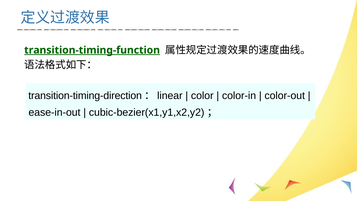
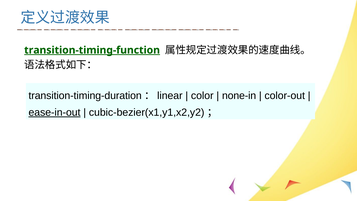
transition-timing-direction: transition-timing-direction -> transition-timing-duration
color-in: color-in -> none-in
ease-in-out underline: none -> present
